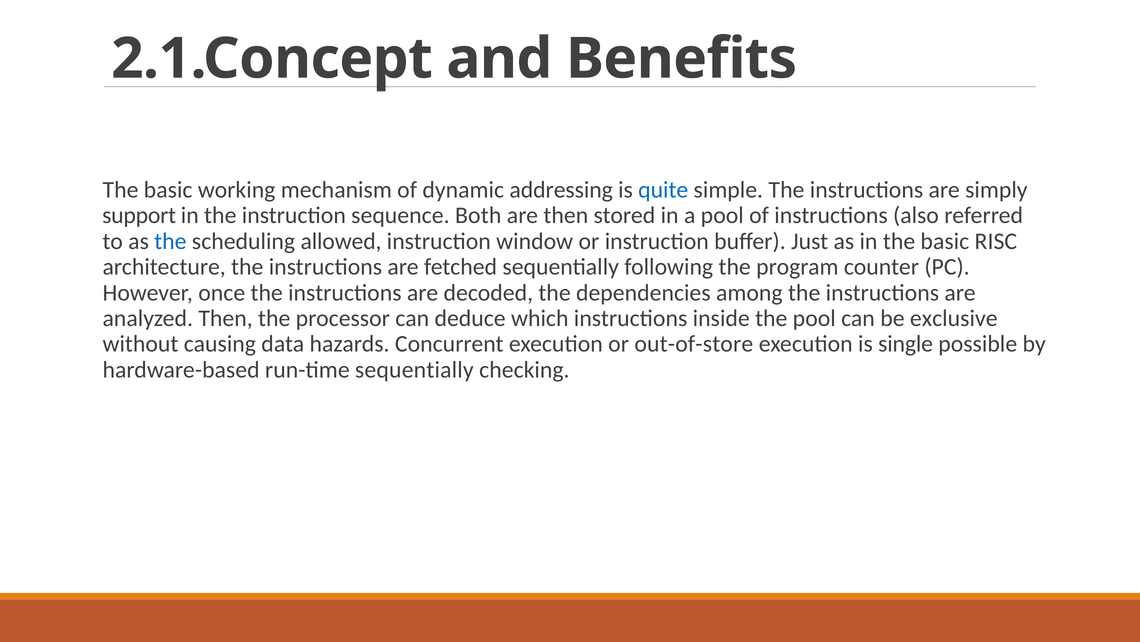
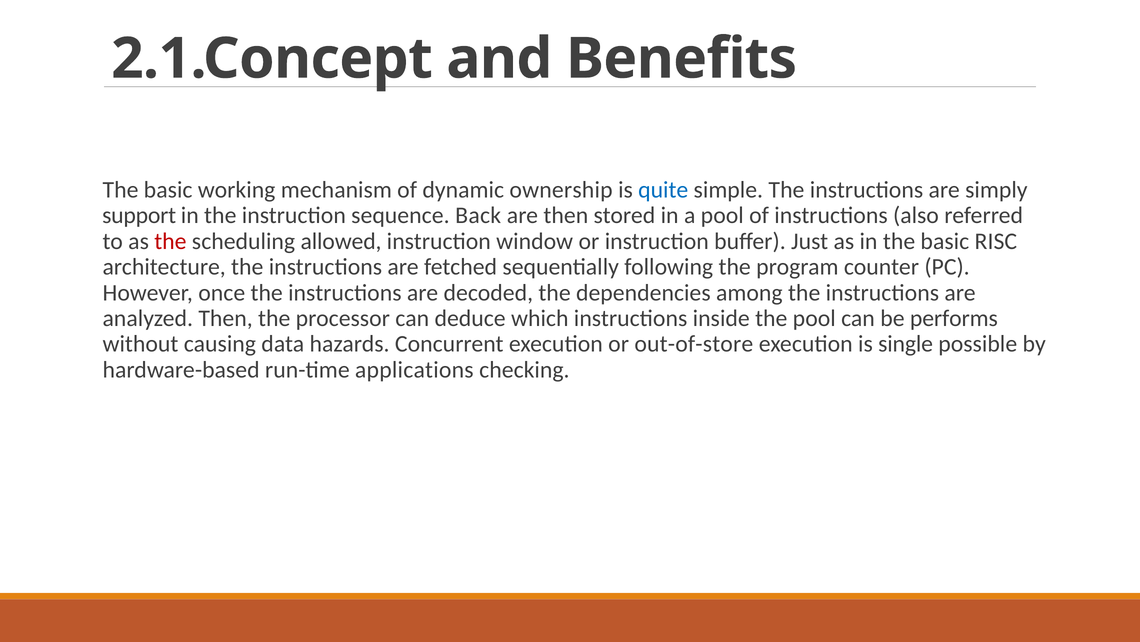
addressing: addressing -> ownership
Both: Both -> Back
the at (170, 241) colour: blue -> red
exclusive: exclusive -> performs
run-time sequentially: sequentially -> applications
